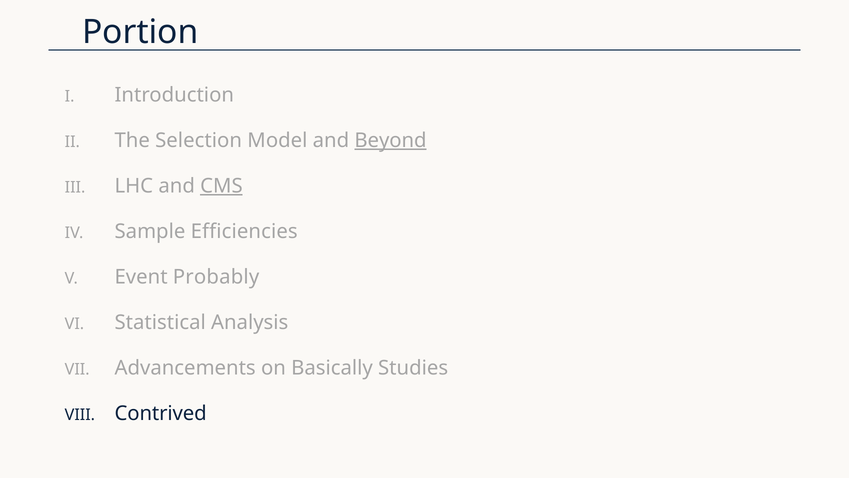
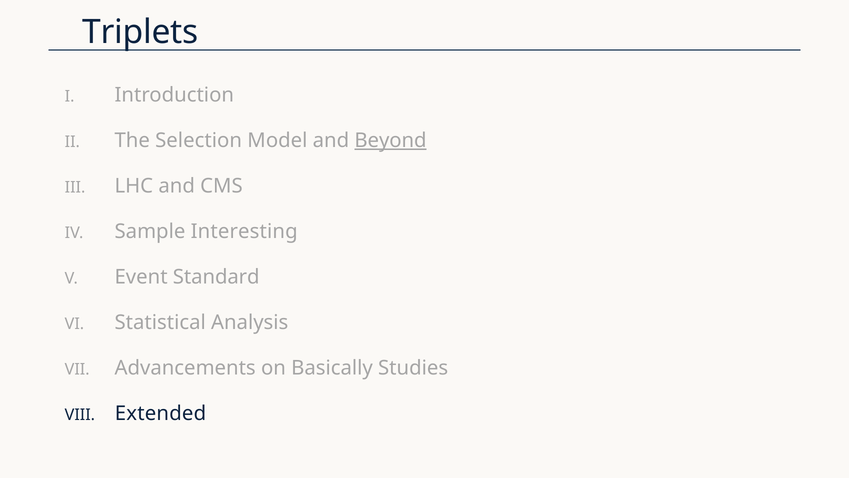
Portion: Portion -> Triplets
CMS underline: present -> none
Efficiencies: Efficiencies -> Interesting
Probably: Probably -> Standard
Contrived: Contrived -> Extended
